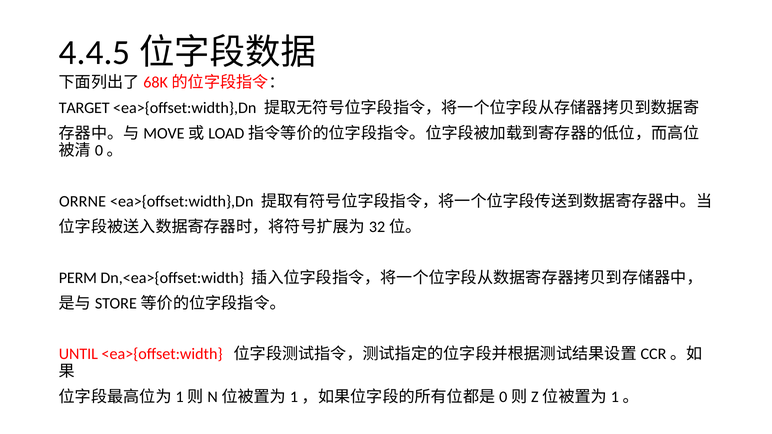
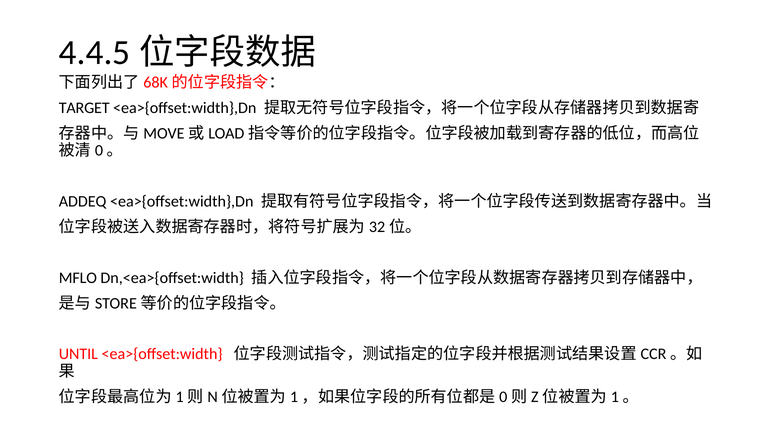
ORRNE: ORRNE -> ADDEQ
PERM: PERM -> MFLO
